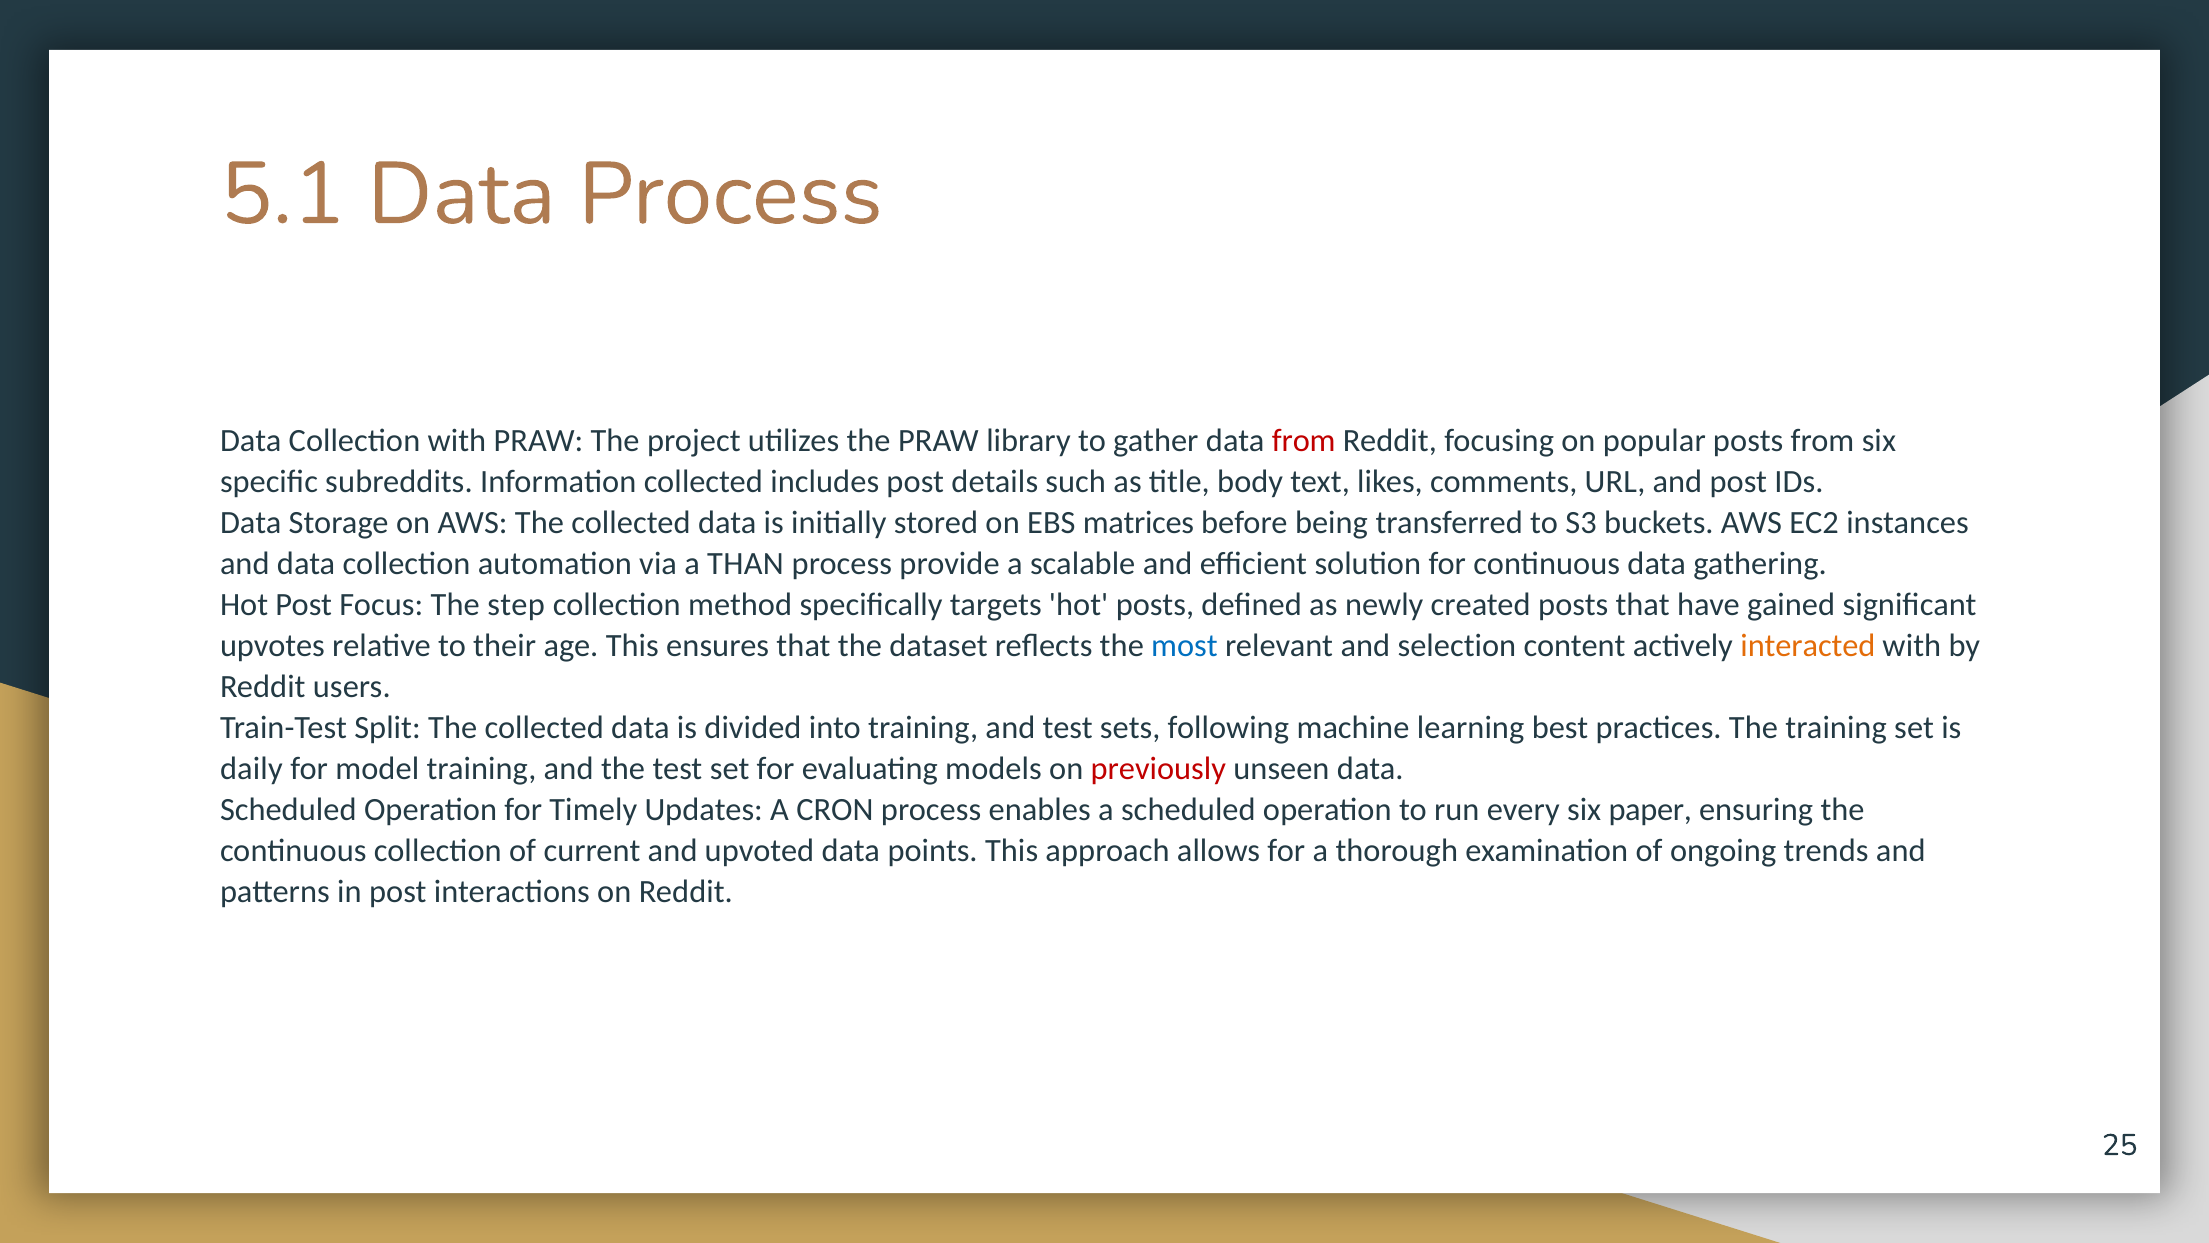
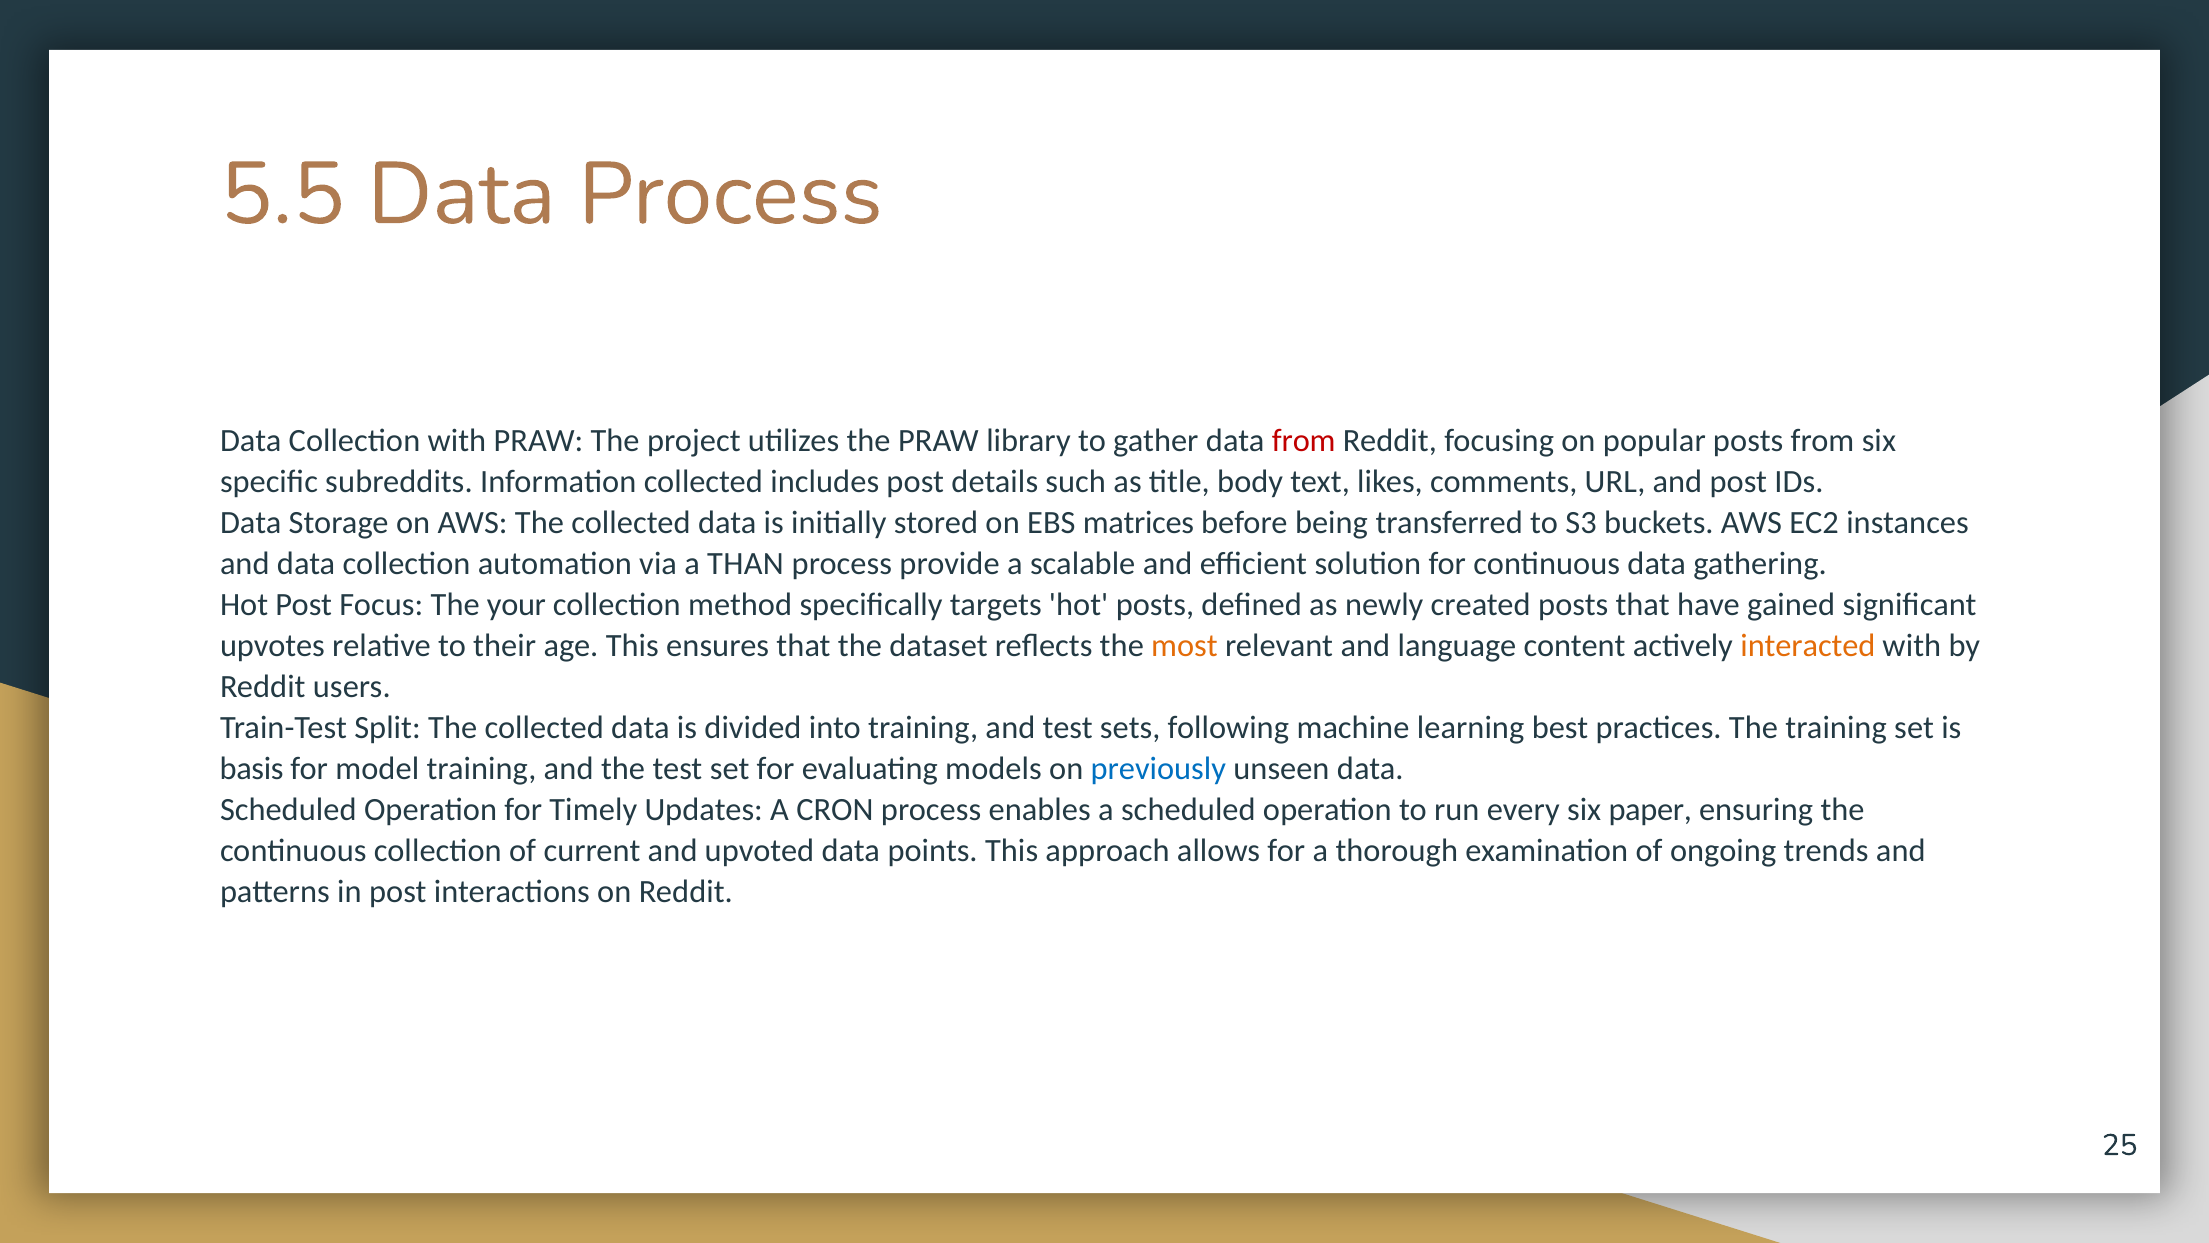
5.1: 5.1 -> 5.5
step: step -> your
most colour: blue -> orange
selection: selection -> language
daily: daily -> basis
previously colour: red -> blue
